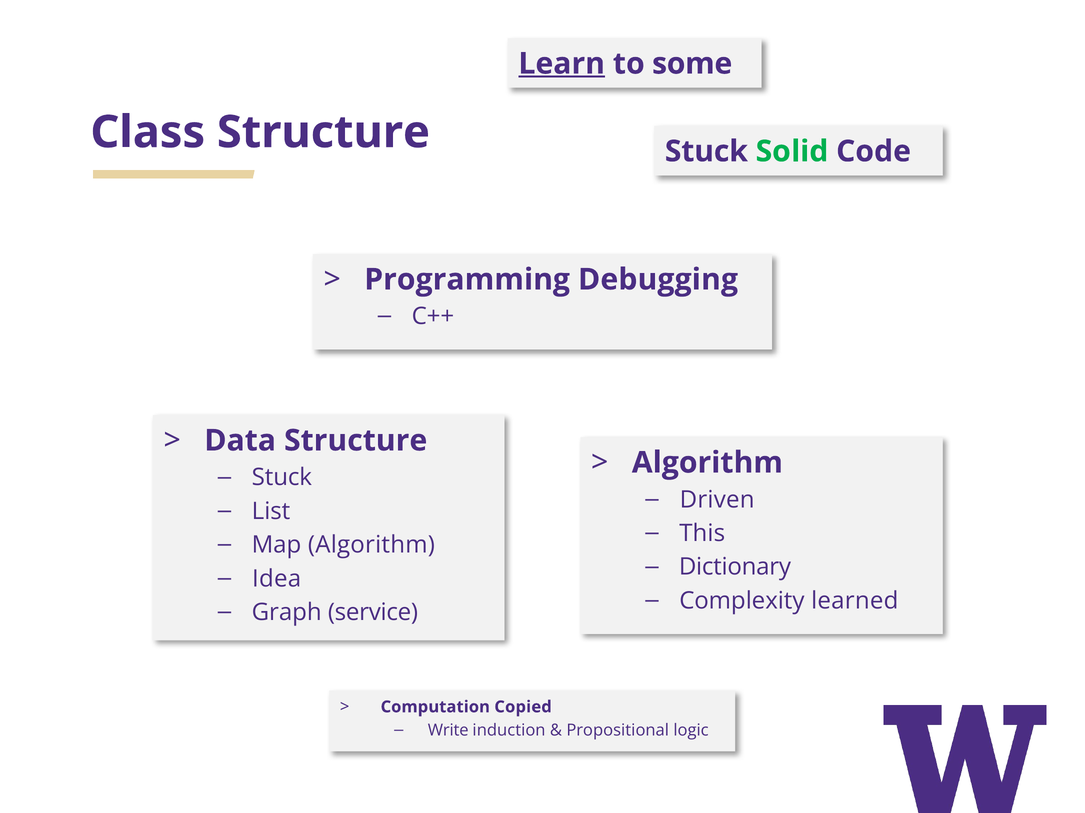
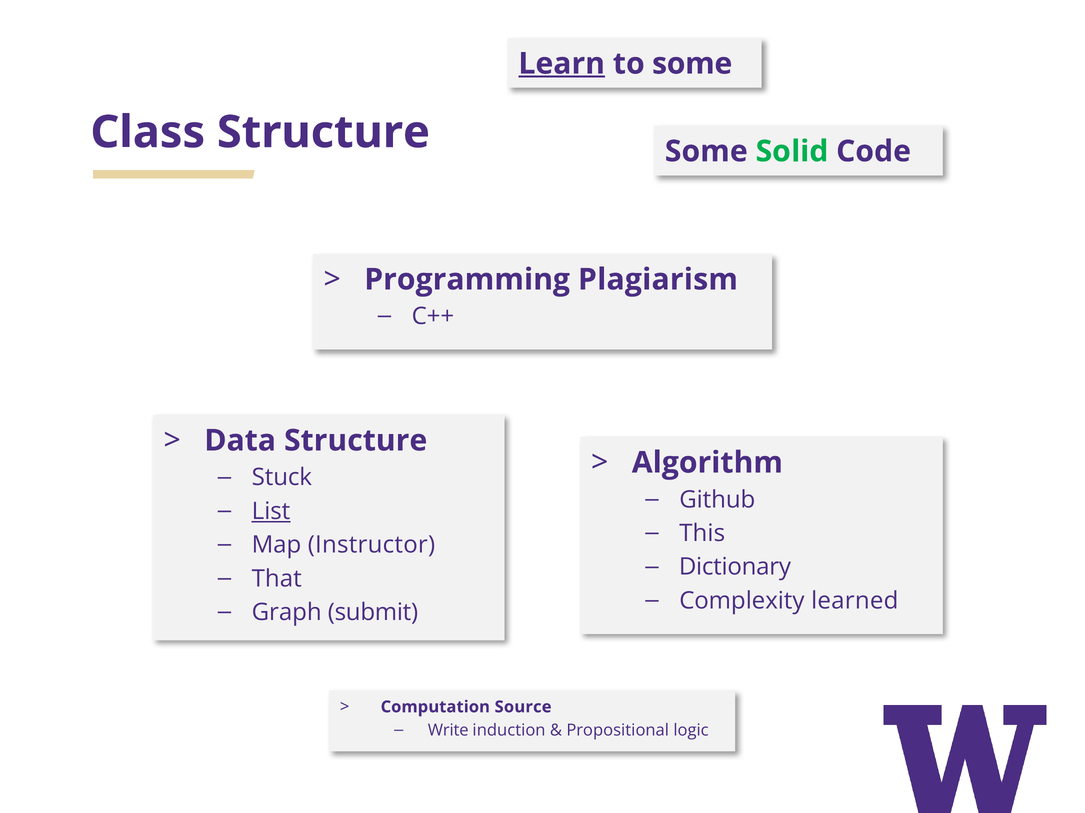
Stuck at (706, 152): Stuck -> Some
Debugging: Debugging -> Plagiarism
Driven: Driven -> Github
List underline: none -> present
Map Algorithm: Algorithm -> Instructor
Idea: Idea -> That
service: service -> submit
Copied: Copied -> Source
